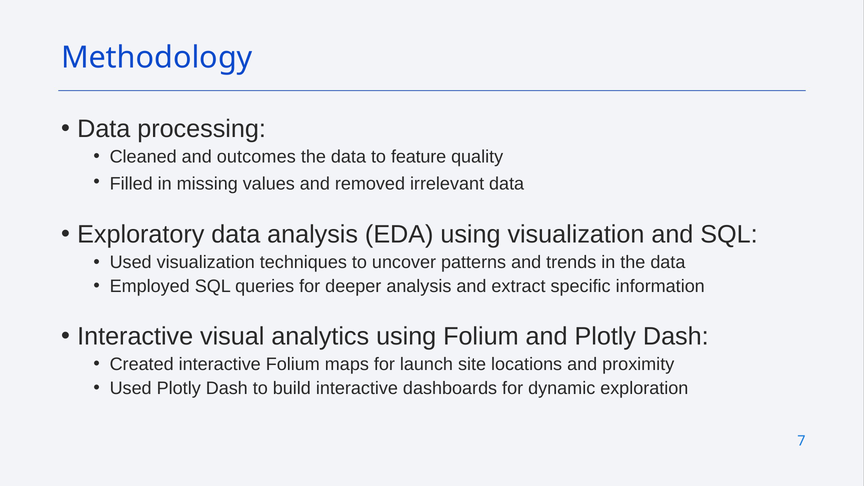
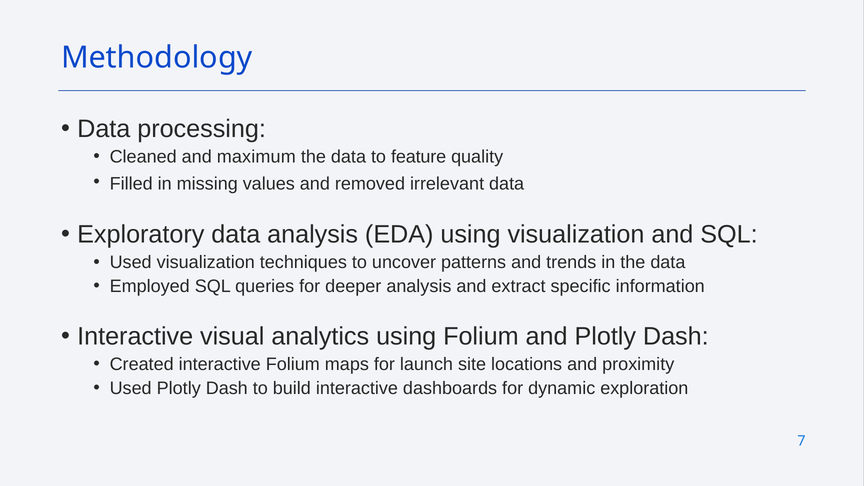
outcomes: outcomes -> maximum
